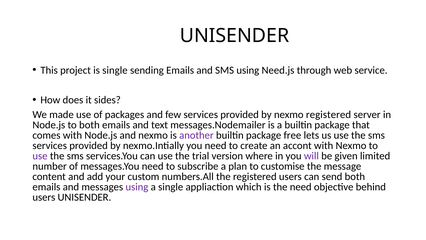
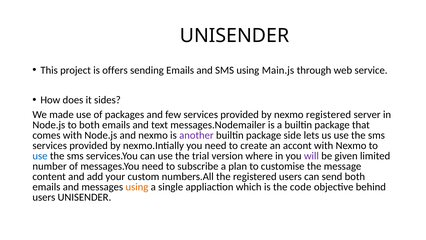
is single: single -> offers
Need.js: Need.js -> Main.js
free: free -> side
use at (40, 156) colour: purple -> blue
using at (137, 187) colour: purple -> orange
the need: need -> code
